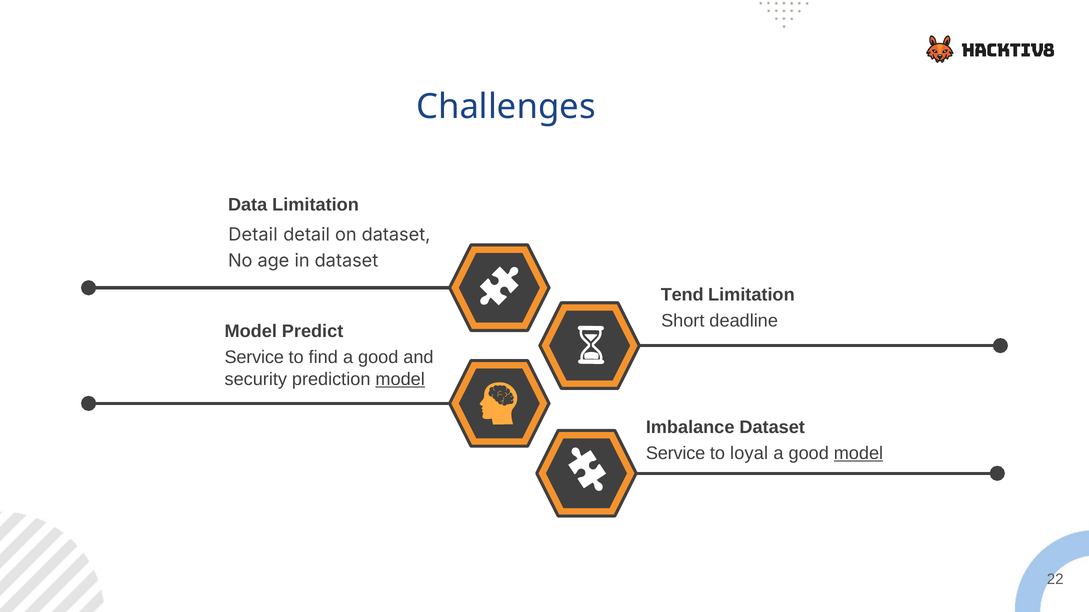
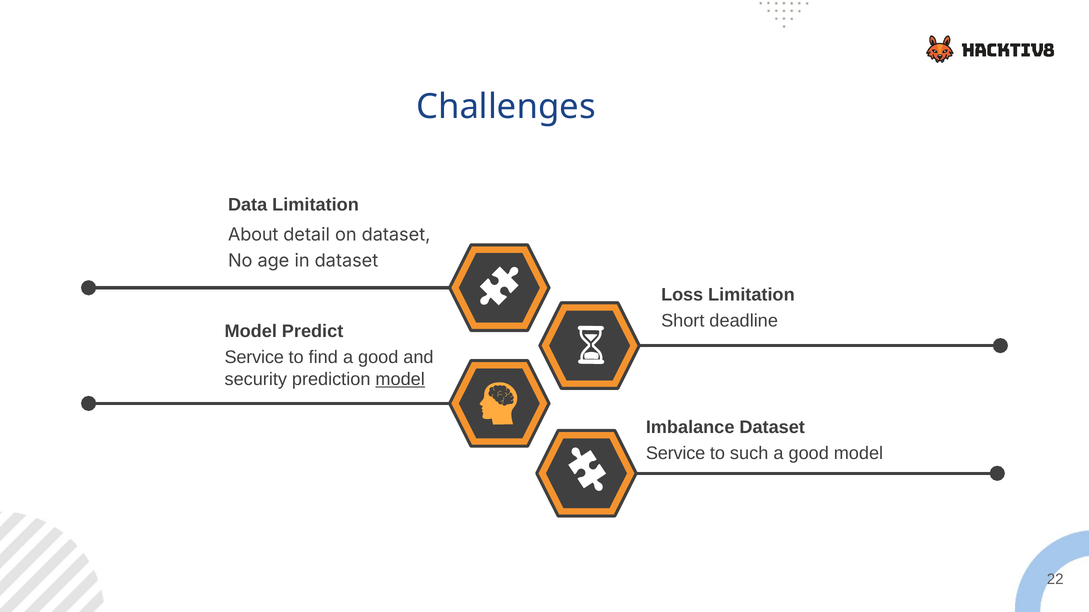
Detail at (253, 235): Detail -> About
Tend: Tend -> Loss
loyal: loyal -> such
model at (858, 454) underline: present -> none
